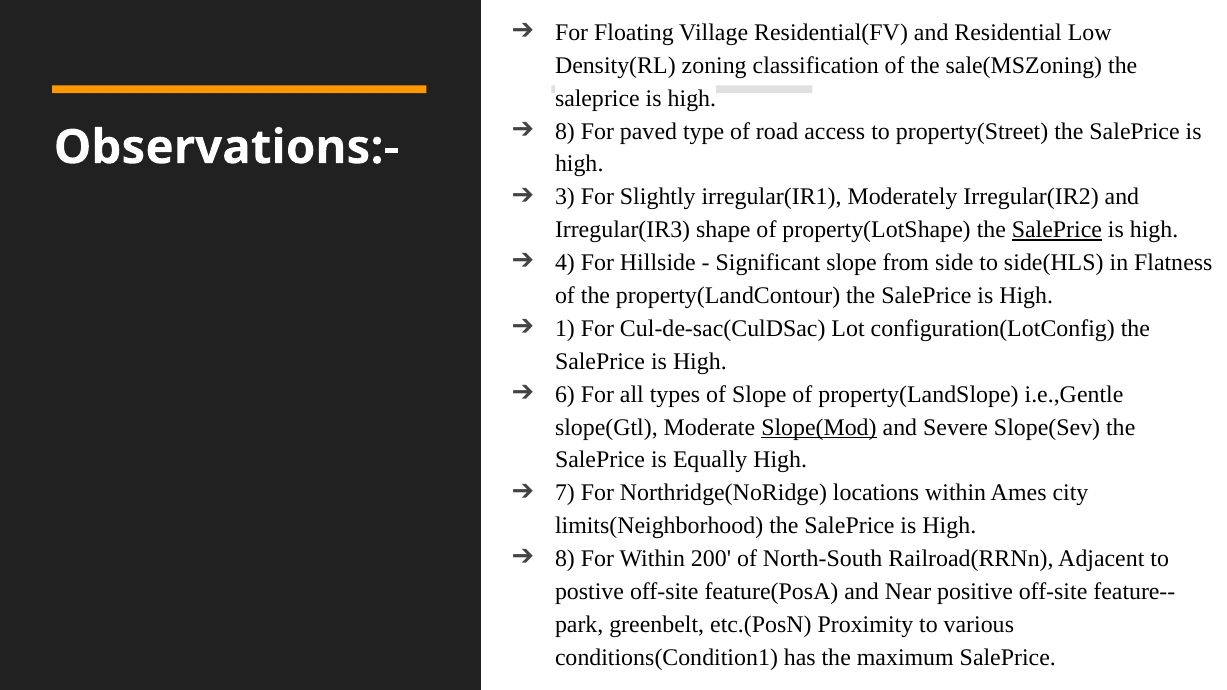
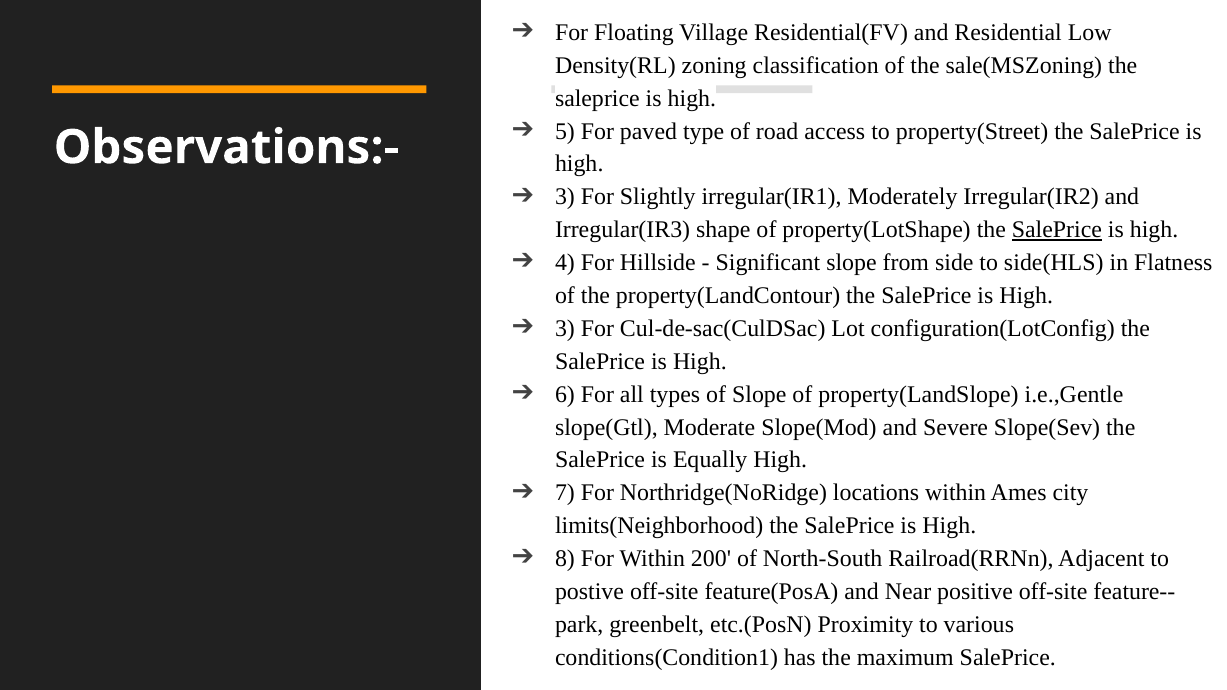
8 at (565, 131): 8 -> 5
1 at (565, 329): 1 -> 3
Slope(Mod underline: present -> none
